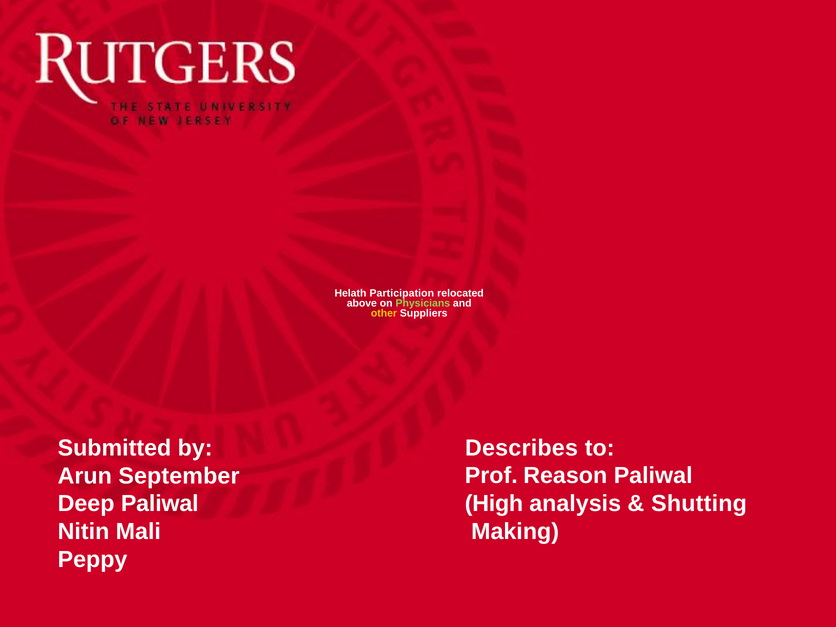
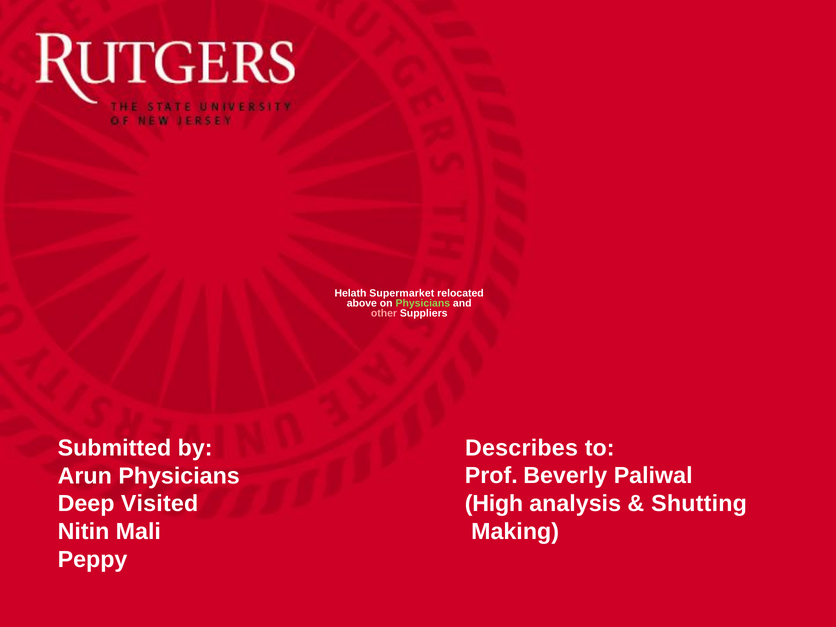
Participation: Participation -> Supermarket
other colour: yellow -> pink
Arun September: September -> Physicians
Reason: Reason -> Beverly
Deep Paliwal: Paliwal -> Visited
